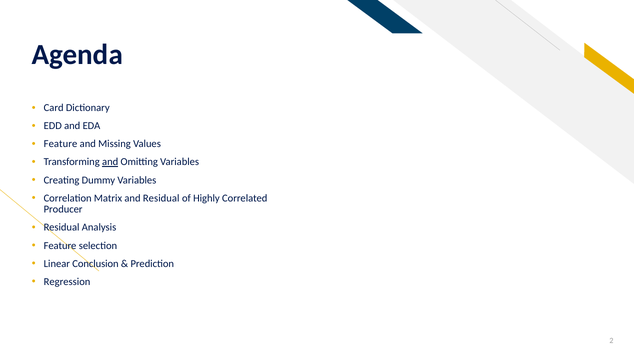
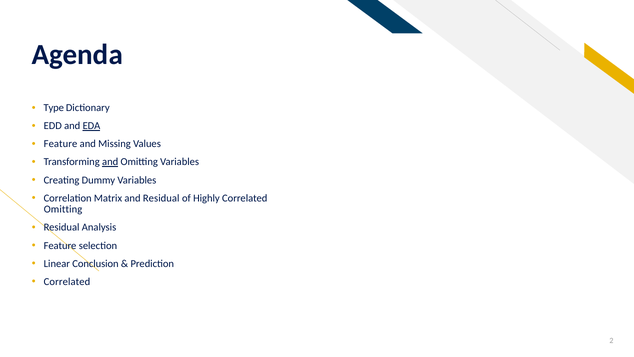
Card: Card -> Type
EDA underline: none -> present
Producer at (63, 209): Producer -> Omitting
Regression at (67, 281): Regression -> Correlated
